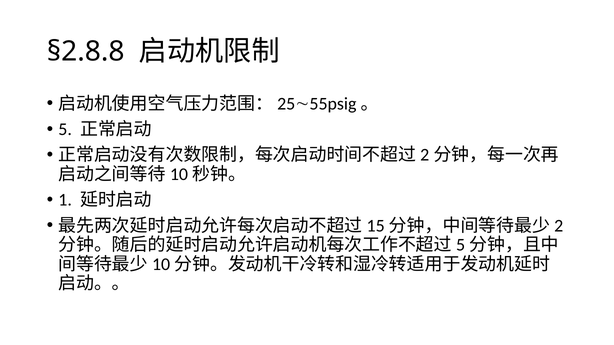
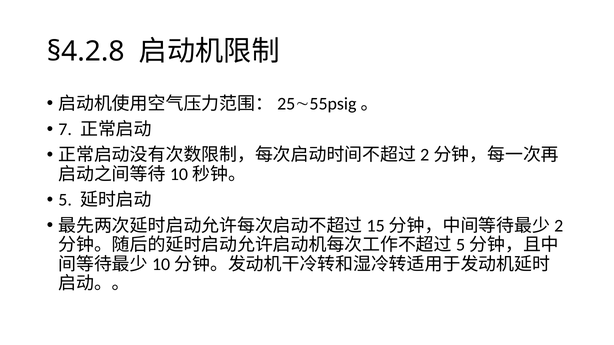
§2.8.8: §2.8.8 -> §4.2.8
5: 5 -> 7
1: 1 -> 5
